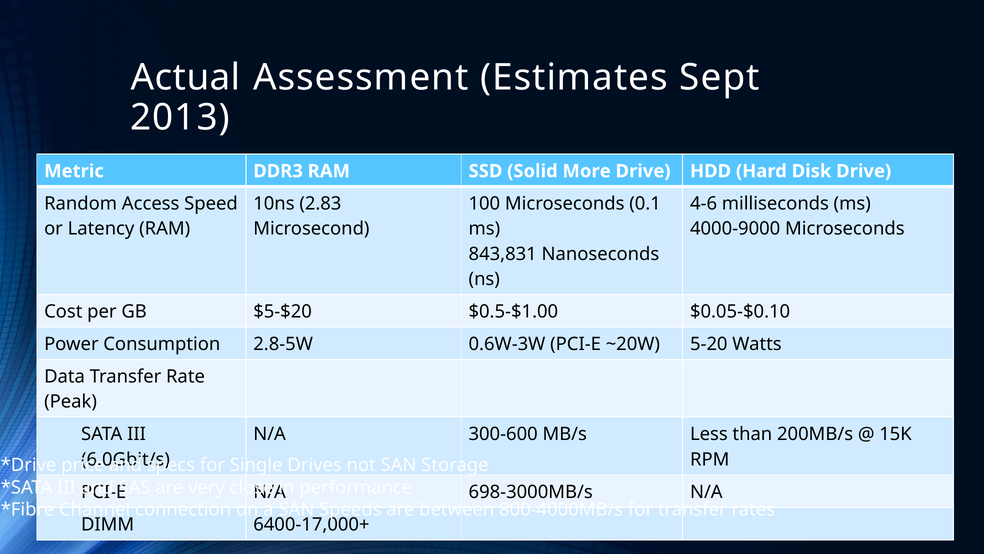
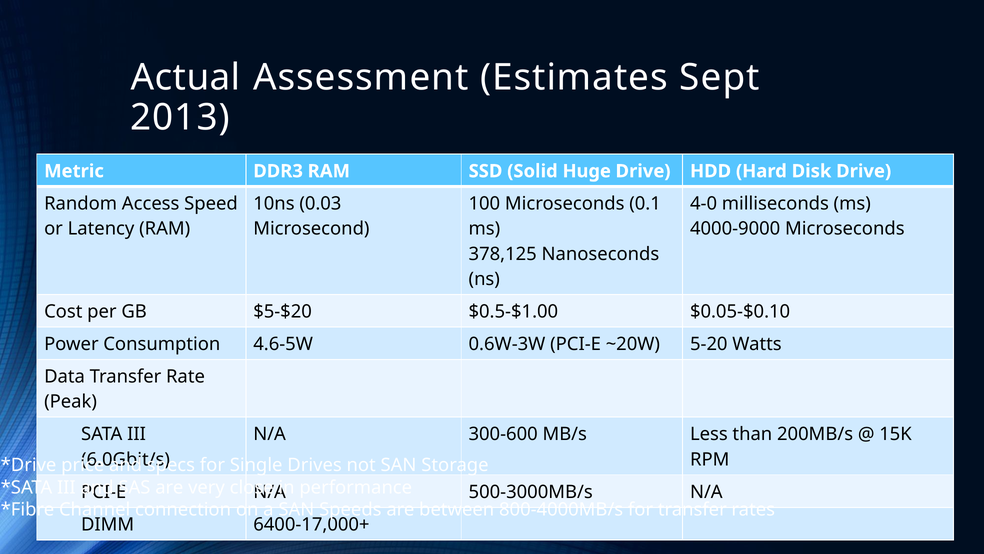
More: More -> Huge
2.83: 2.83 -> 0.03
4-6: 4-6 -> 4-0
843,831: 843,831 -> 378,125
2.8-5W: 2.8-5W -> 4.6-5W
698-3000MB/s: 698-3000MB/s -> 500-3000MB/s
